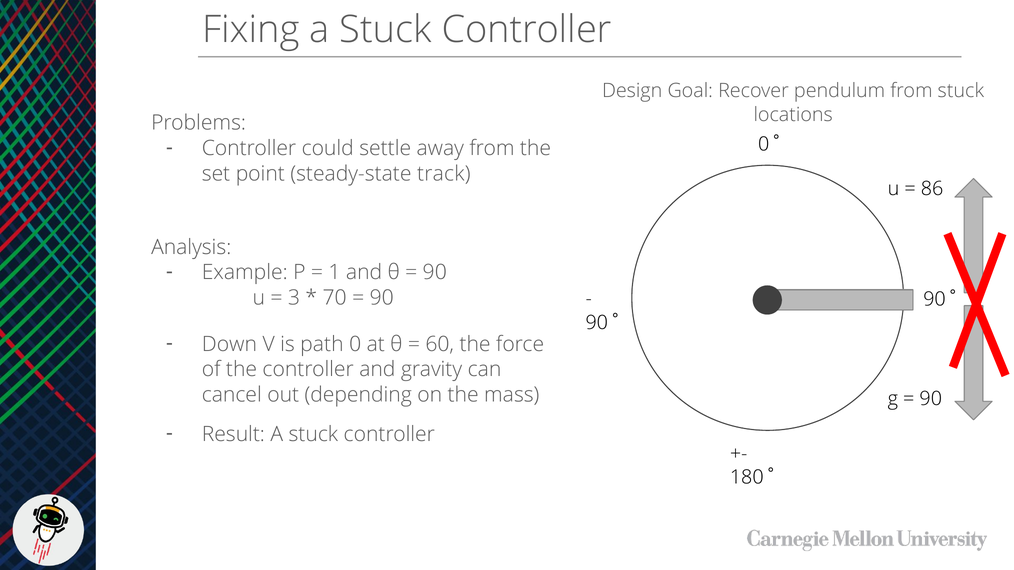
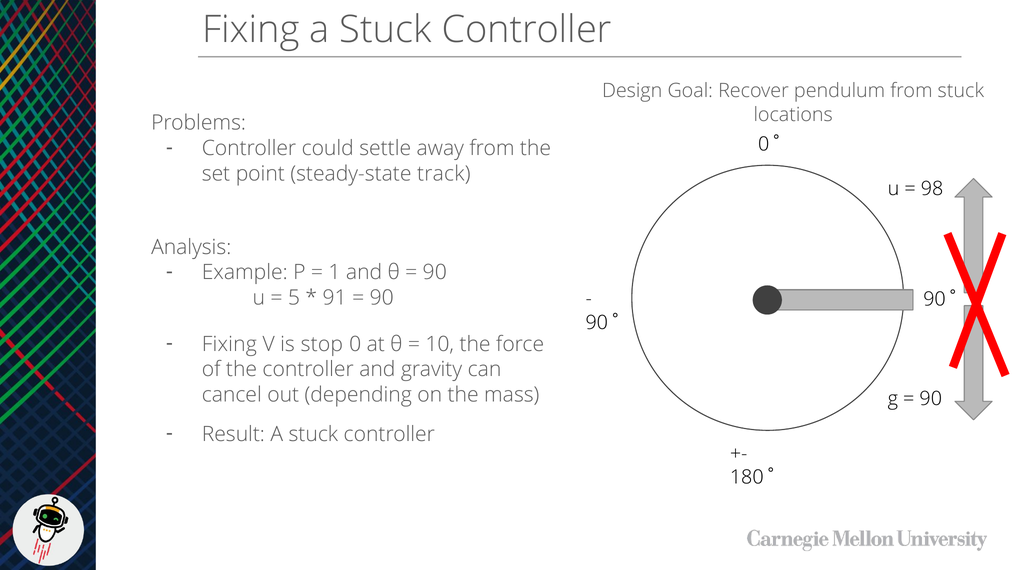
86: 86 -> 98
3: 3 -> 5
70: 70 -> 91
Down at (229, 344): Down -> Fixing
path: path -> stop
60: 60 -> 10
